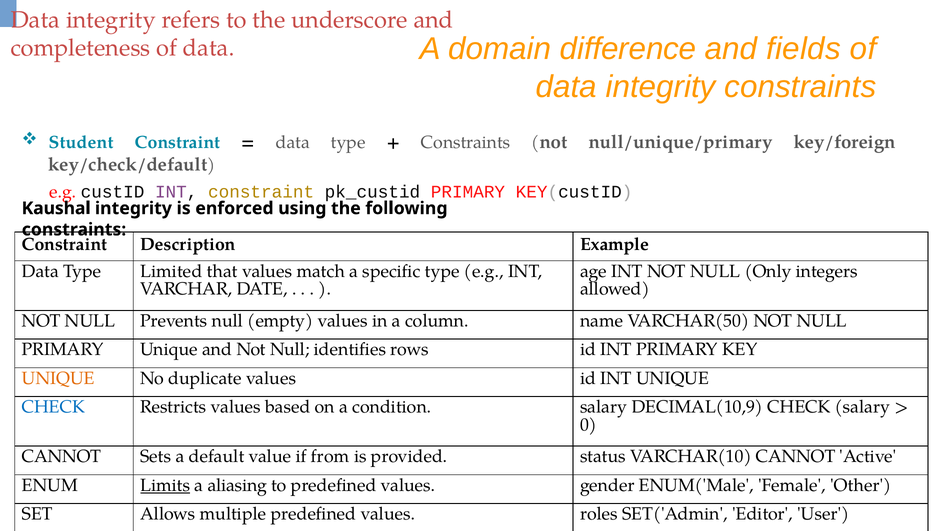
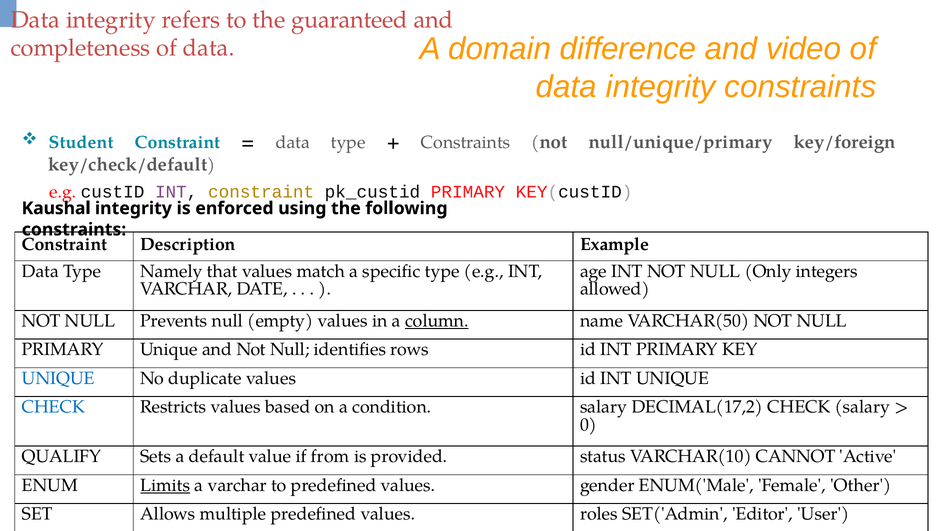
underscore: underscore -> guaranteed
fields: fields -> video
Limited: Limited -> Namely
column underline: none -> present
UNIQUE at (58, 378) colour: orange -> blue
DECIMAL(10,9: DECIMAL(10,9 -> DECIMAL(17,2
CANNOT at (61, 456): CANNOT -> QUALIFY
a aliasing: aliasing -> varchar
